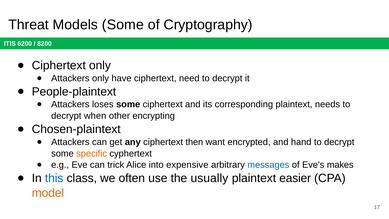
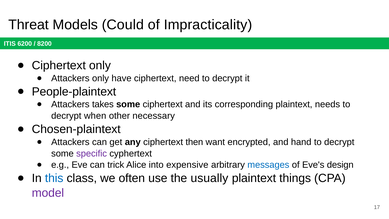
Models Some: Some -> Could
Cryptography: Cryptography -> Impracticality
loses: loses -> takes
encrypting: encrypting -> necessary
specific colour: orange -> purple
makes: makes -> design
easier: easier -> things
model colour: orange -> purple
